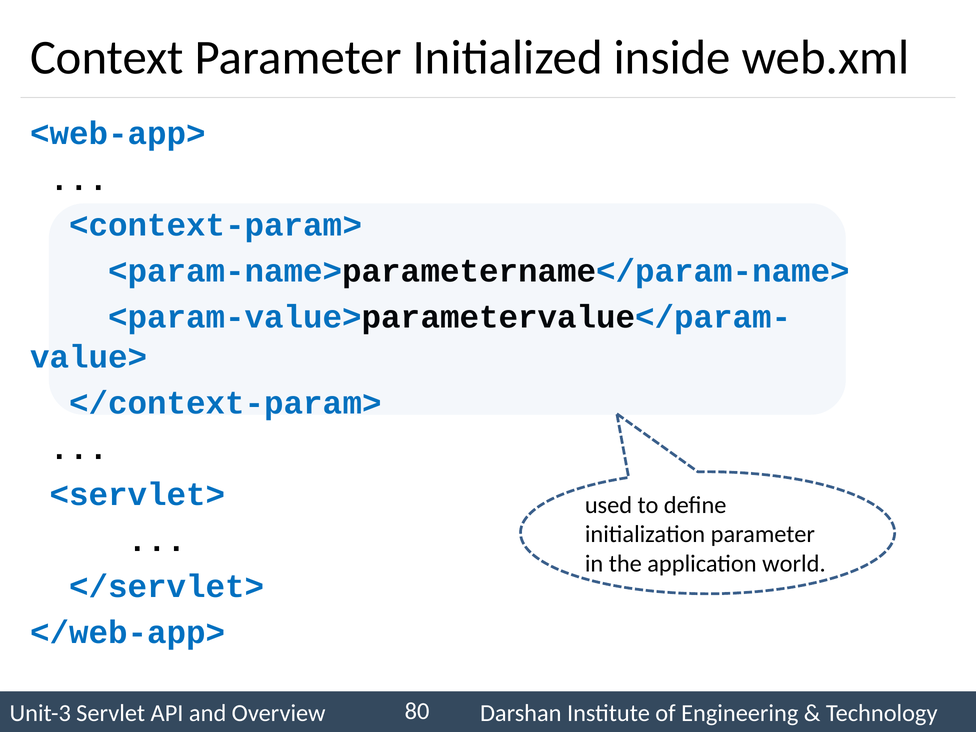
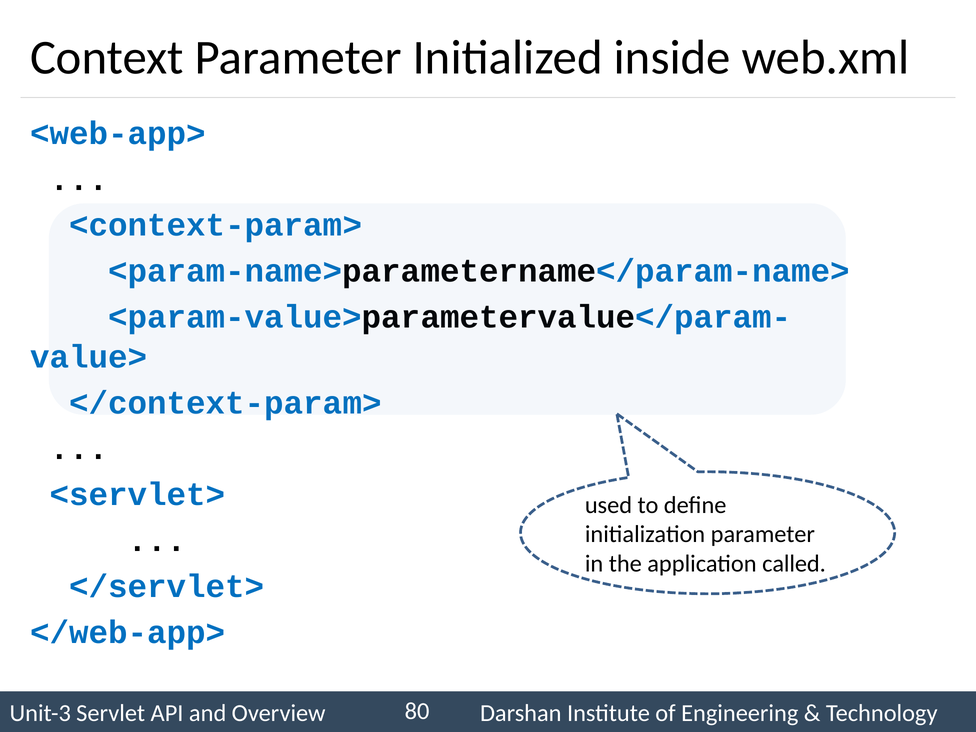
world: world -> called
